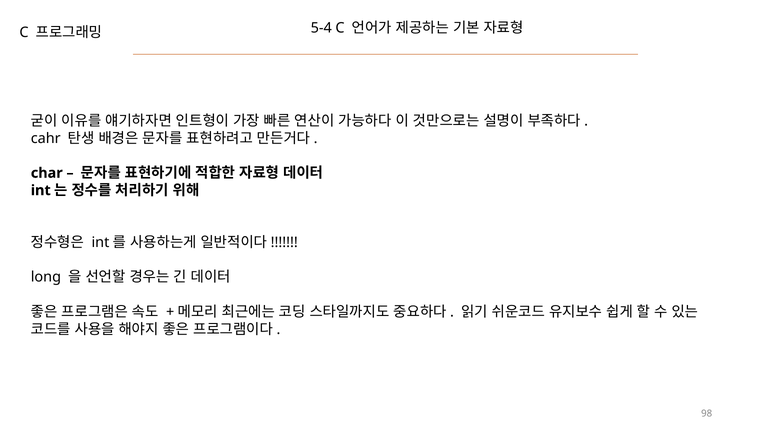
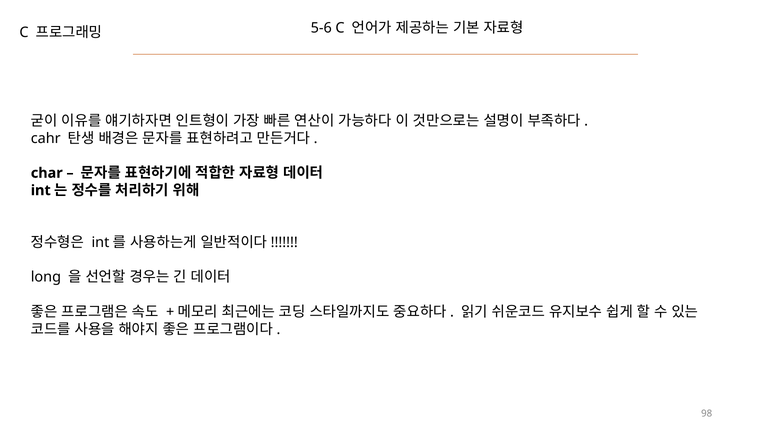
5-4: 5-4 -> 5-6
